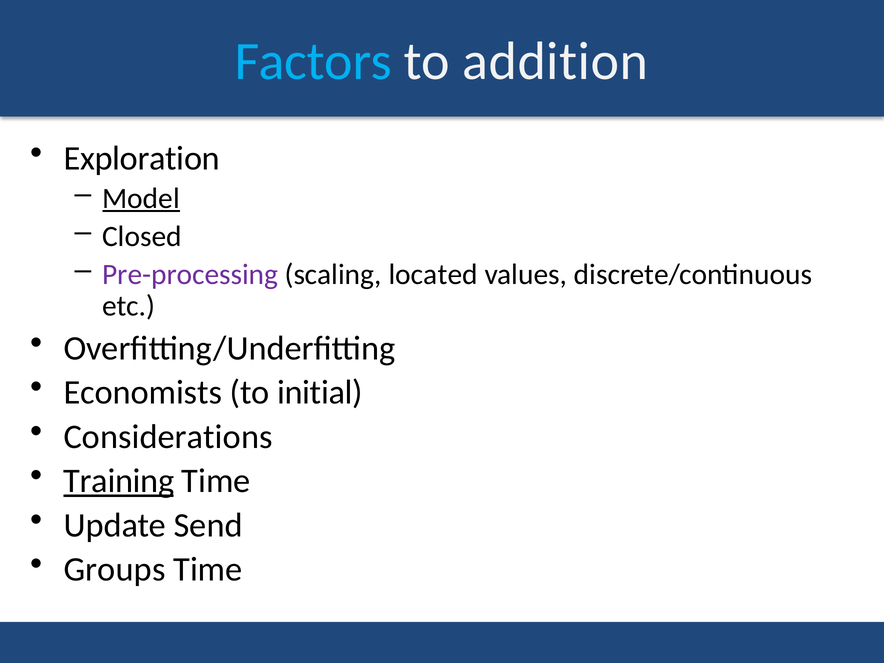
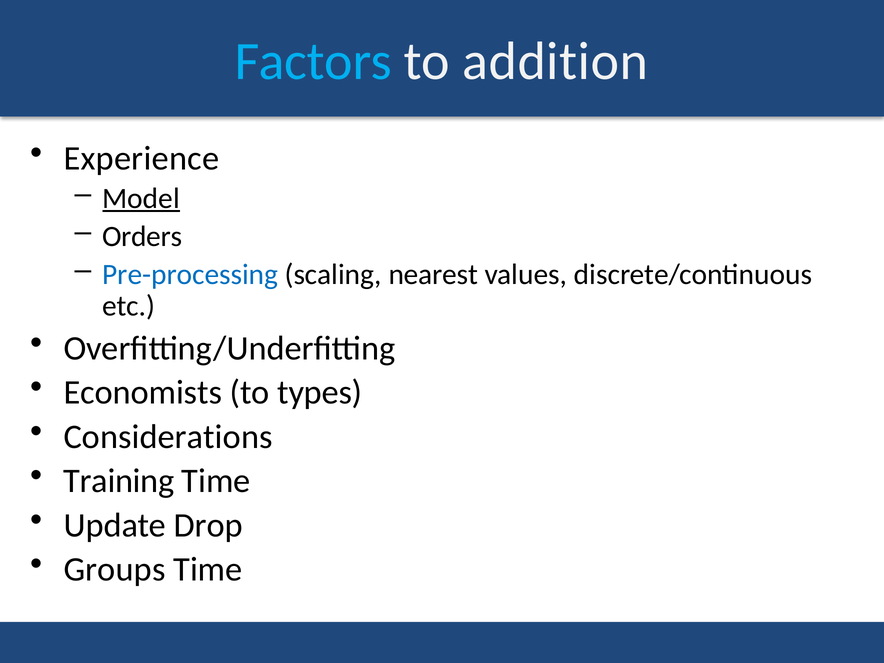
Exploration: Exploration -> Experience
Closed: Closed -> Orders
Pre-processing colour: purple -> blue
located: located -> nearest
initial: initial -> types
Training underline: present -> none
Send: Send -> Drop
